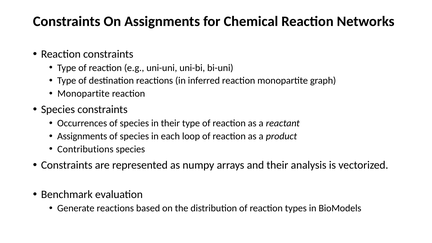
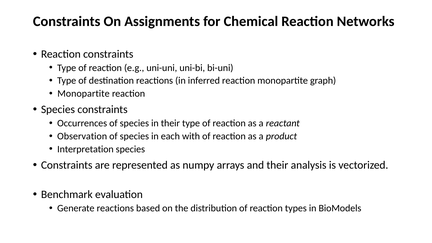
Assignments at (82, 136): Assignments -> Observation
loop: loop -> with
Contributions: Contributions -> Interpretation
